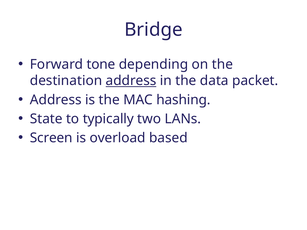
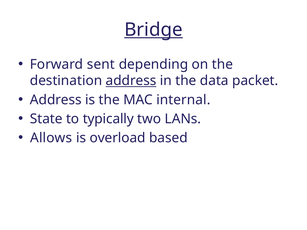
Bridge underline: none -> present
tone: tone -> sent
hashing: hashing -> internal
Screen: Screen -> Allows
